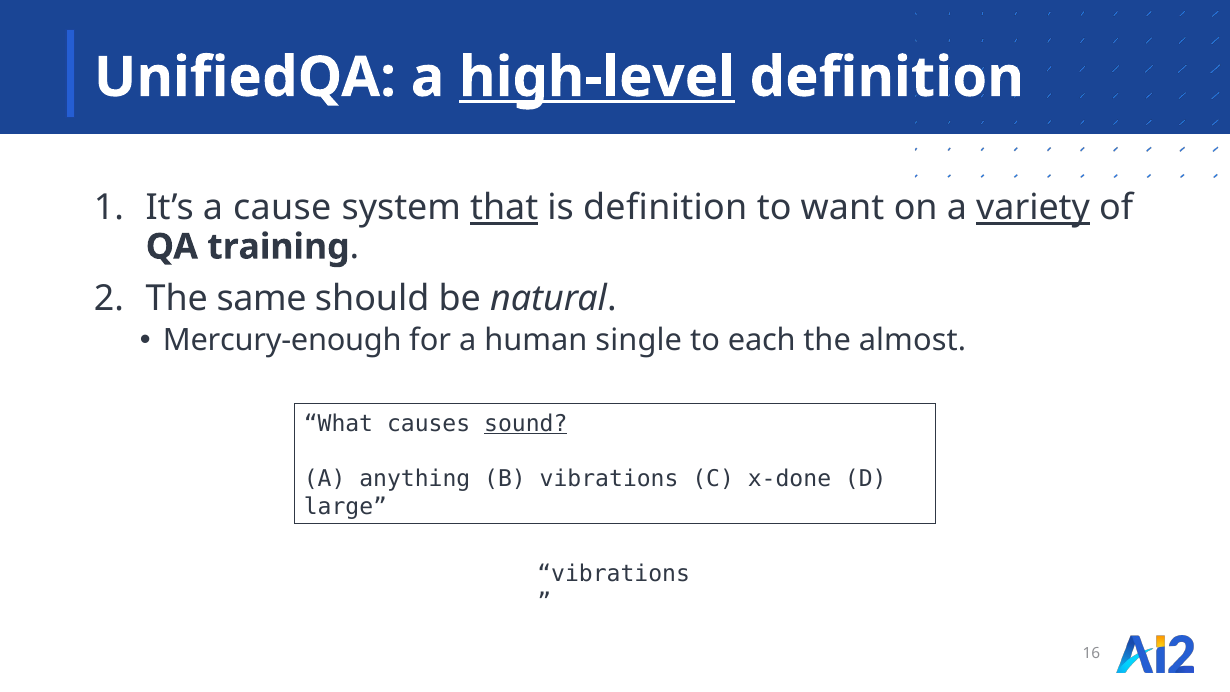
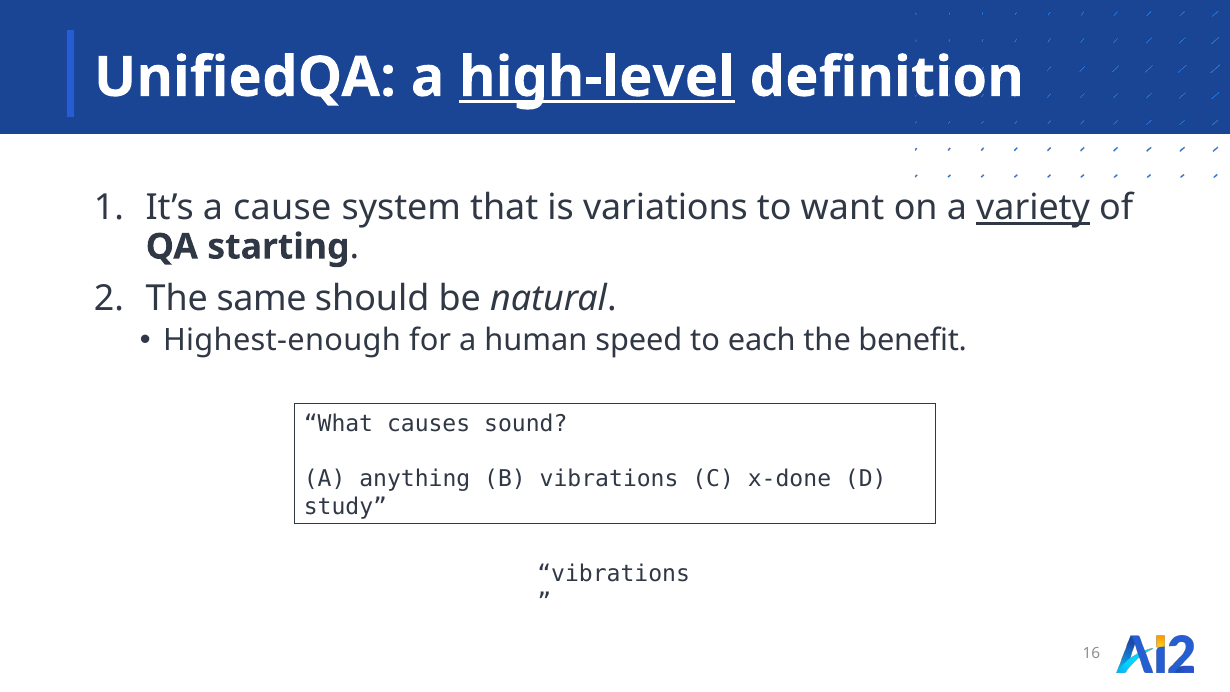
that underline: present -> none
is definition: definition -> variations
training: training -> starting
Mercury-enough: Mercury-enough -> Highest-enough
single: single -> speed
almost: almost -> benefit
sound underline: present -> none
large: large -> study
